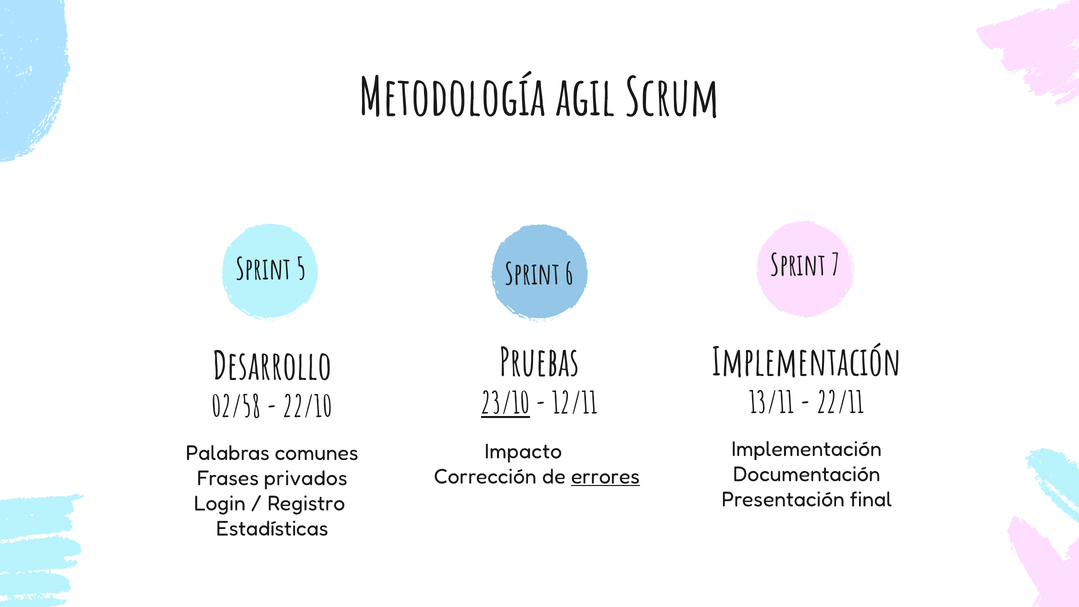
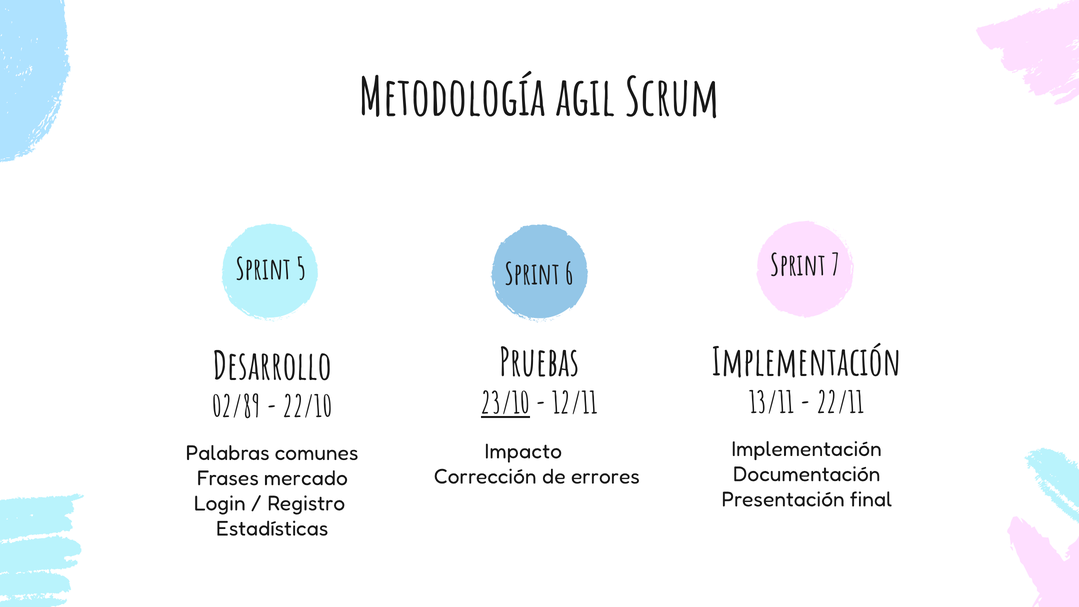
02/58: 02/58 -> 02/89
errores underline: present -> none
privados: privados -> mercado
